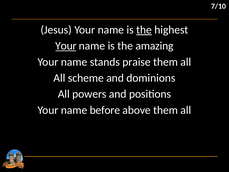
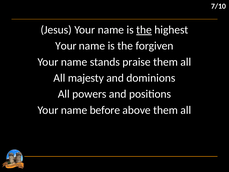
Your at (66, 46) underline: present -> none
amazing: amazing -> forgiven
scheme: scheme -> majesty
